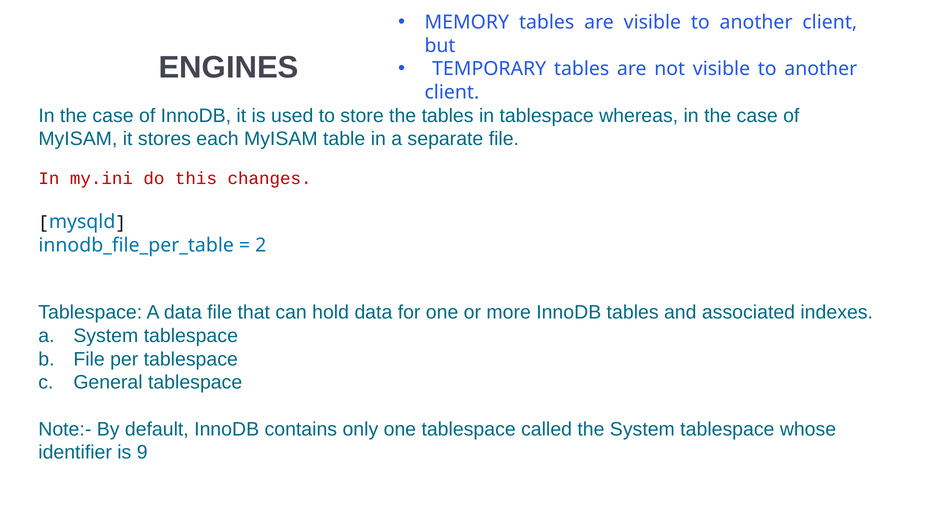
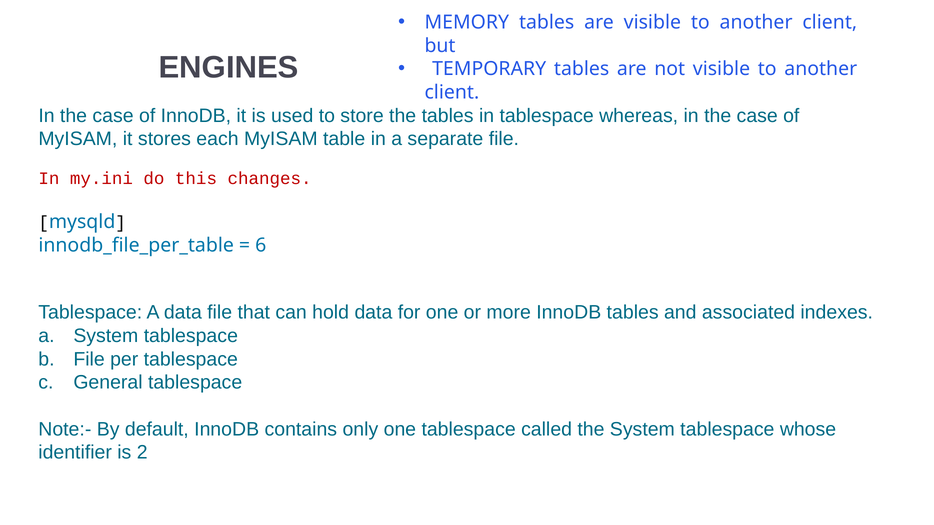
2: 2 -> 6
9: 9 -> 2
